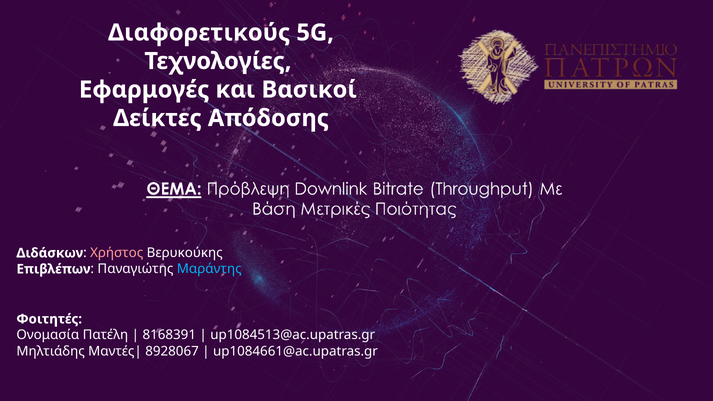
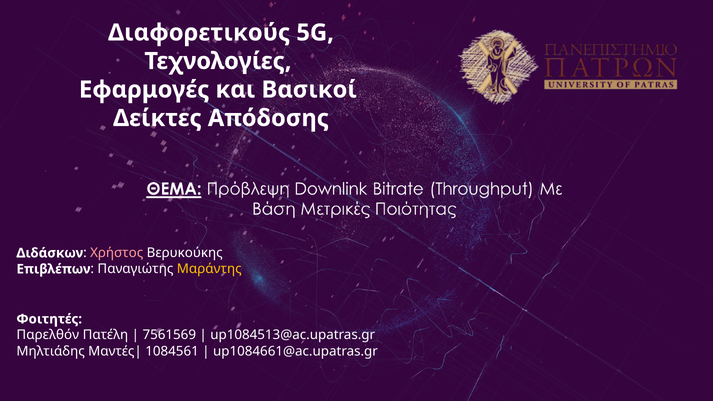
Μαράντης colour: light blue -> yellow
Ονομασία: Ονομασία -> Παρελθόν
8168391: 8168391 -> 7561569
8928067: 8928067 -> 1084561
